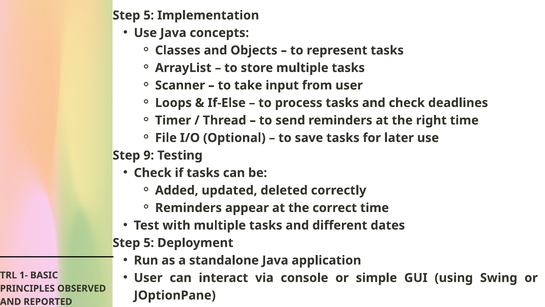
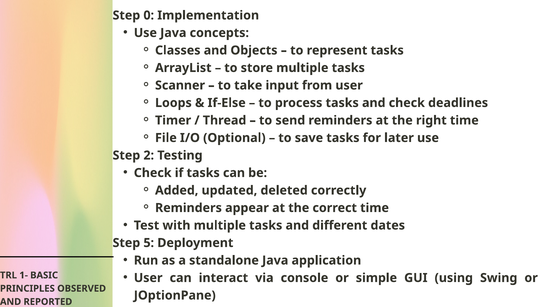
5 at (149, 15): 5 -> 0
9: 9 -> 2
